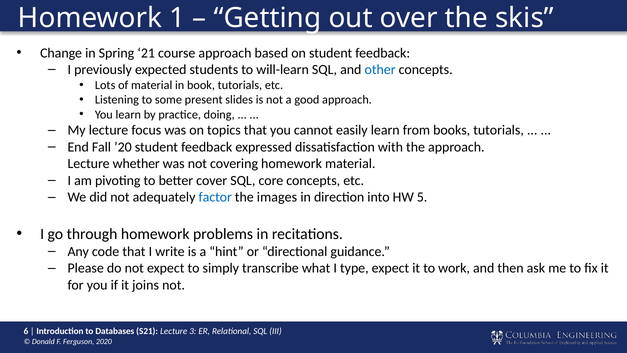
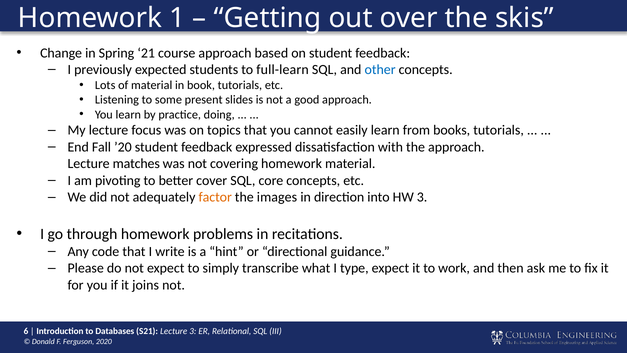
will-learn: will-learn -> full-learn
whether: whether -> matches
factor colour: blue -> orange
HW 5: 5 -> 3
